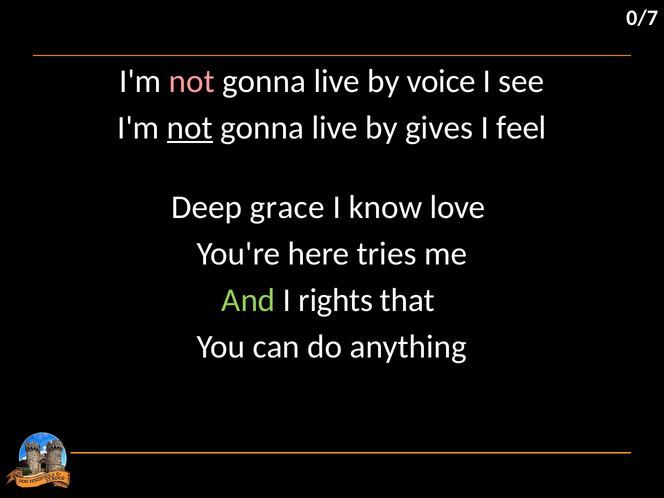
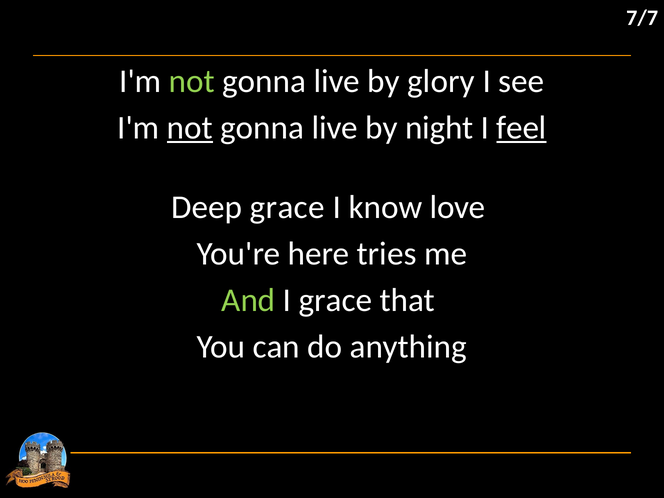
0/7: 0/7 -> 7/7
not at (192, 81) colour: pink -> light green
voice: voice -> glory
gives: gives -> night
feel underline: none -> present
I rights: rights -> grace
